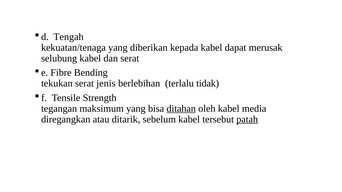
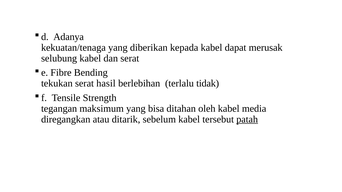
Tengah: Tengah -> Adanya
jenis: jenis -> hasil
ditahan underline: present -> none
